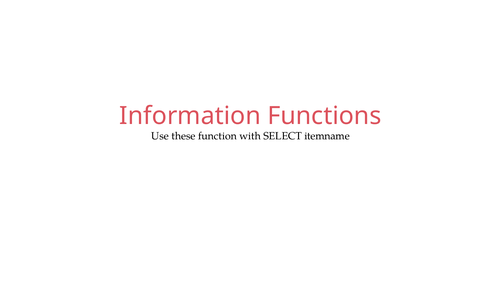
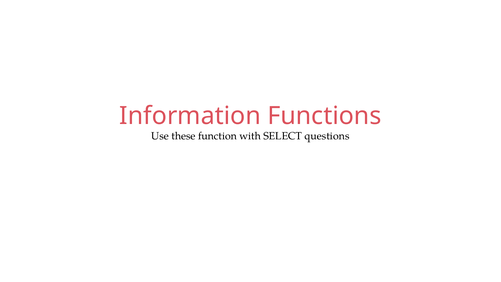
itemname: itemname -> questions
